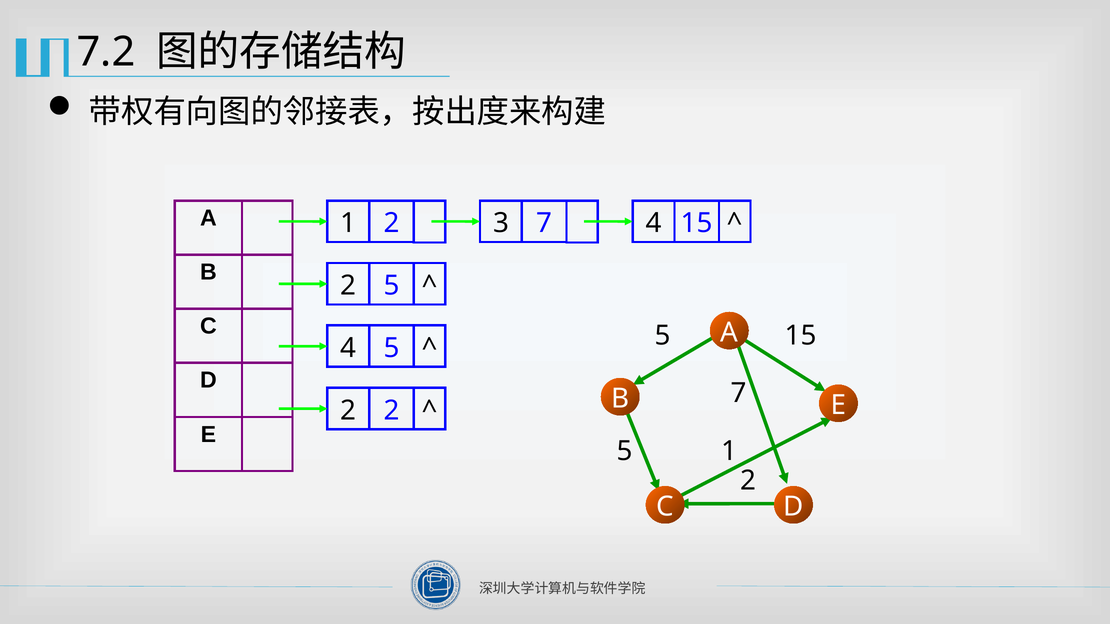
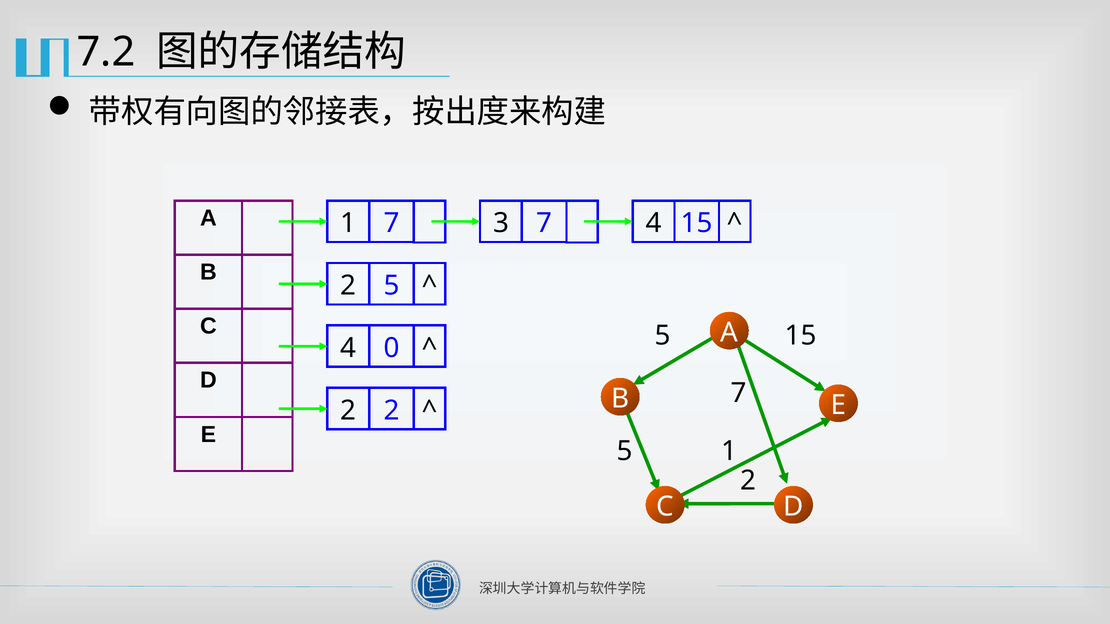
2 at (392, 223): 2 -> 7
4 5: 5 -> 0
